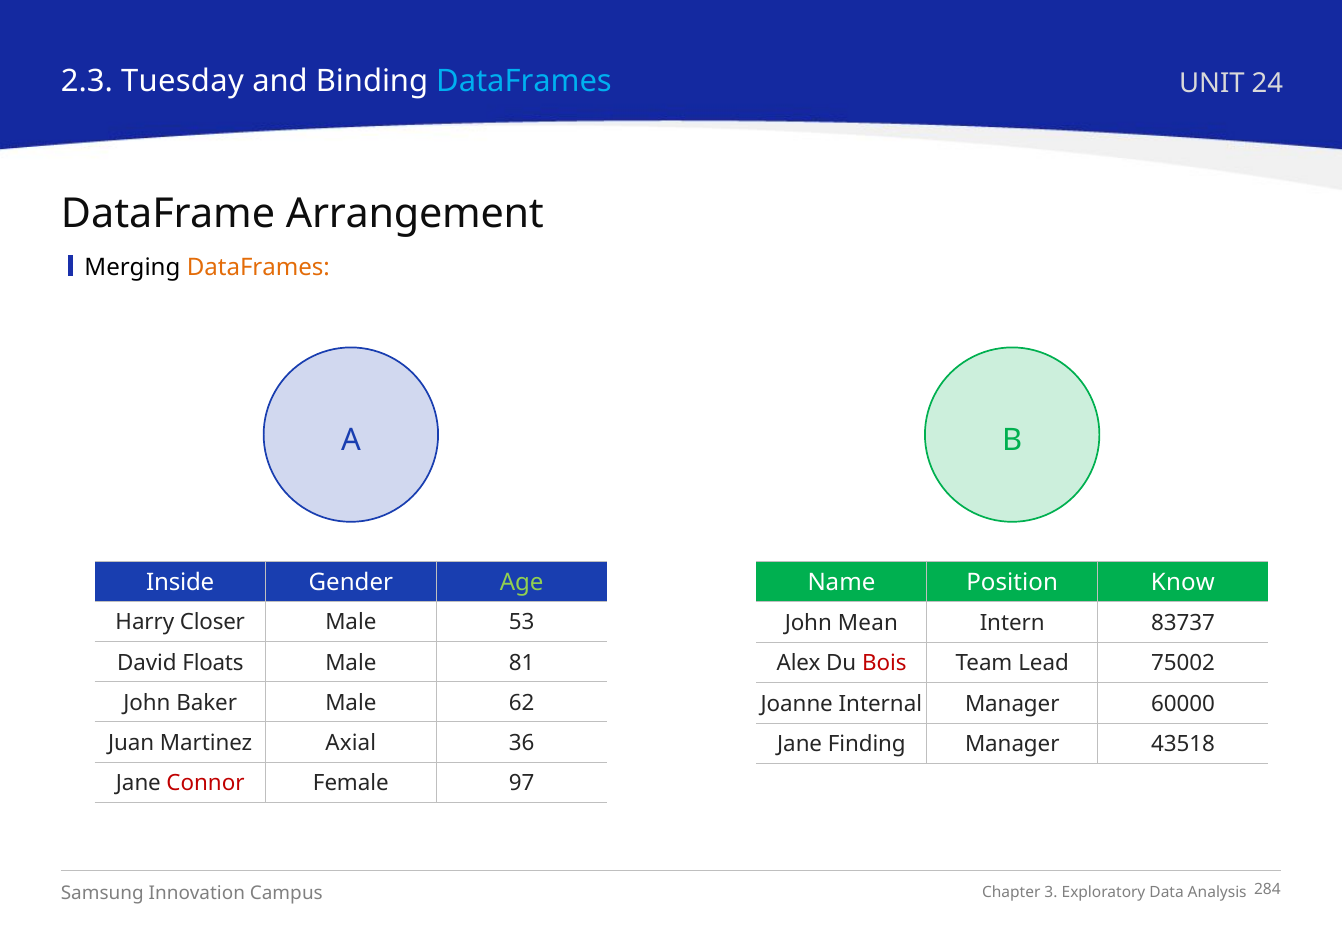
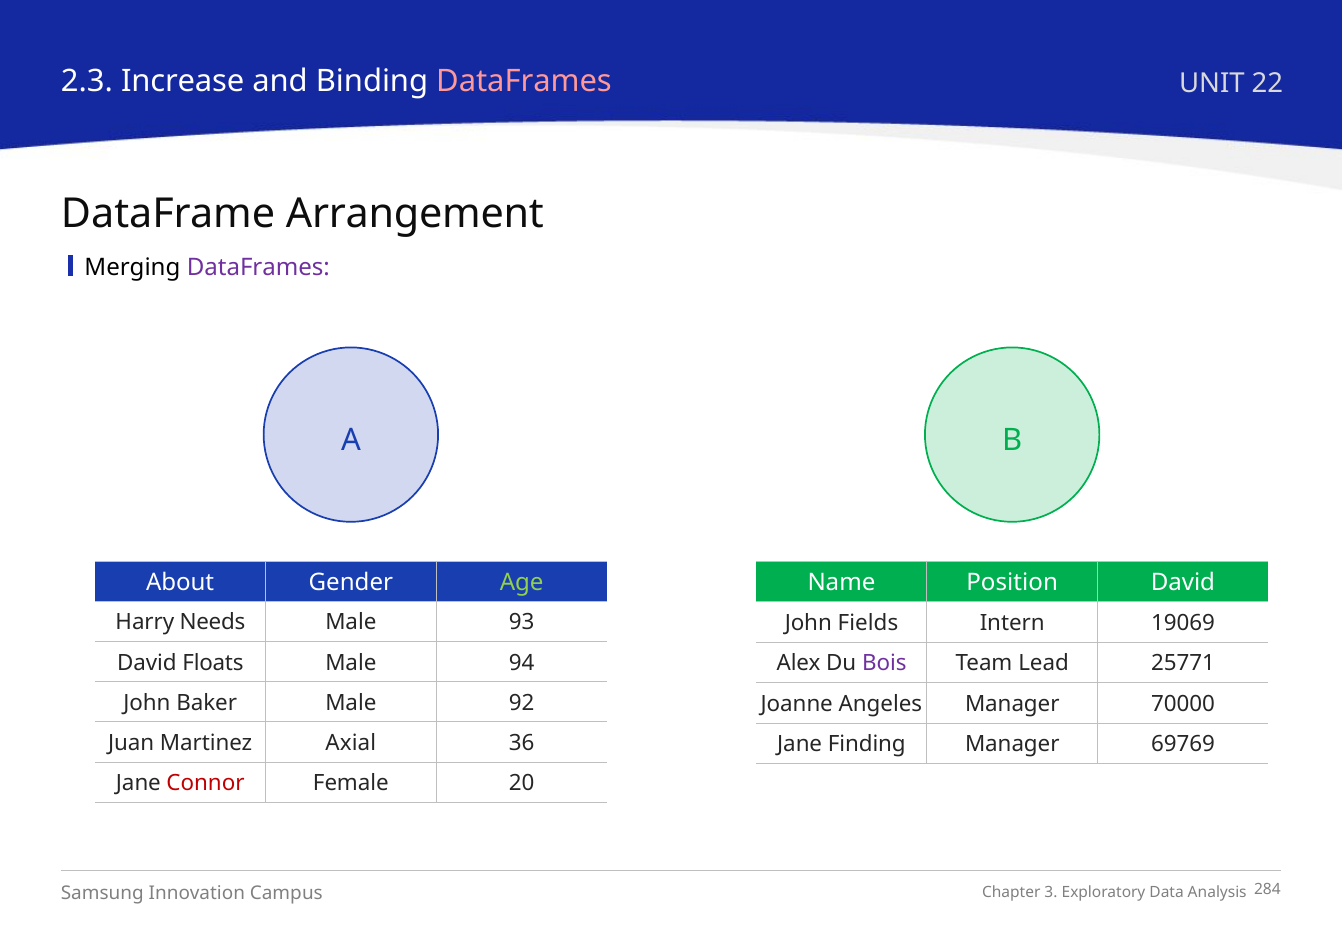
Tuesday: Tuesday -> Increase
DataFrames at (524, 82) colour: light blue -> pink
24: 24 -> 22
DataFrames at (258, 267) colour: orange -> purple
Inside: Inside -> About
Position Know: Know -> David
Closer: Closer -> Needs
53: 53 -> 93
Mean: Mean -> Fields
83737: 83737 -> 19069
81: 81 -> 94
Bois colour: red -> purple
75002: 75002 -> 25771
62: 62 -> 92
Internal: Internal -> Angeles
60000: 60000 -> 70000
43518: 43518 -> 69769
97: 97 -> 20
